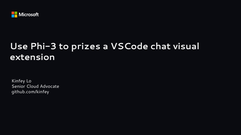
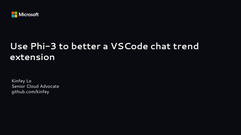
prizes: prizes -> better
visual: visual -> trend
